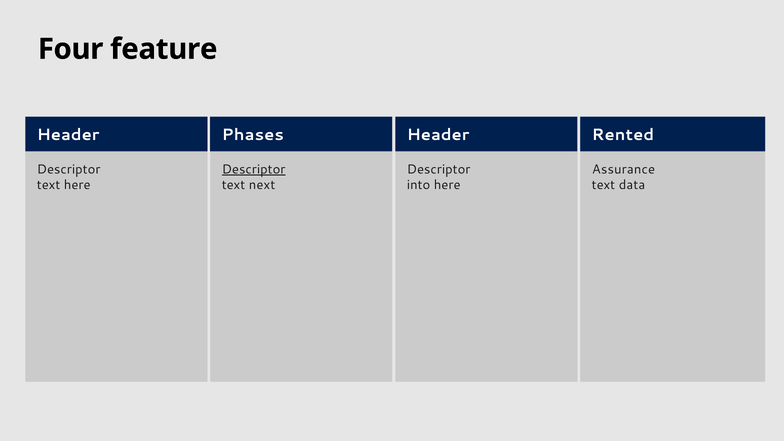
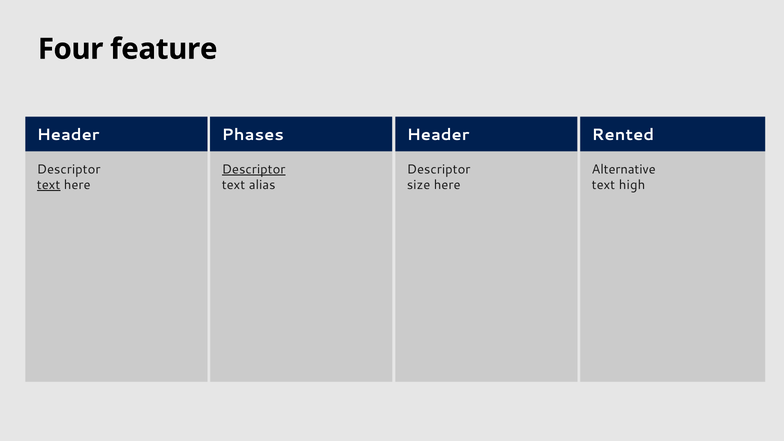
Assurance: Assurance -> Alternative
text at (49, 185) underline: none -> present
next: next -> alias
into: into -> size
data: data -> high
